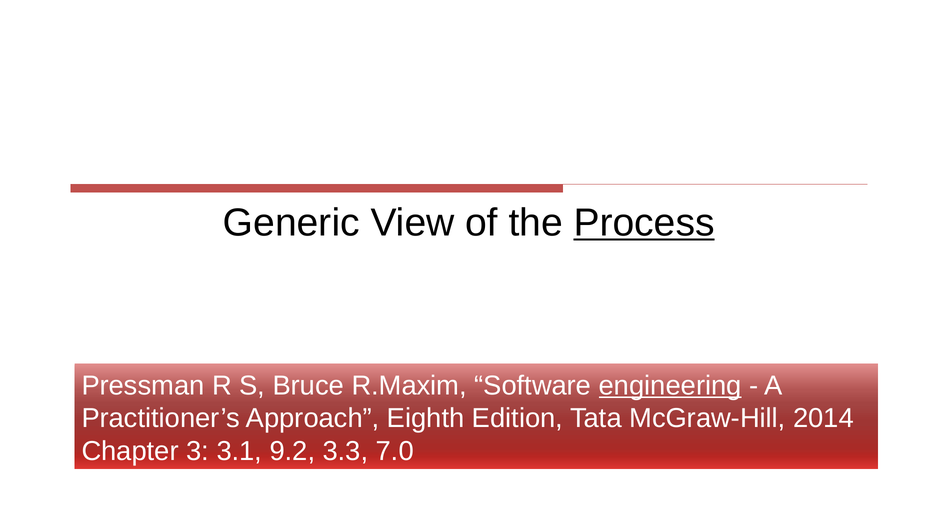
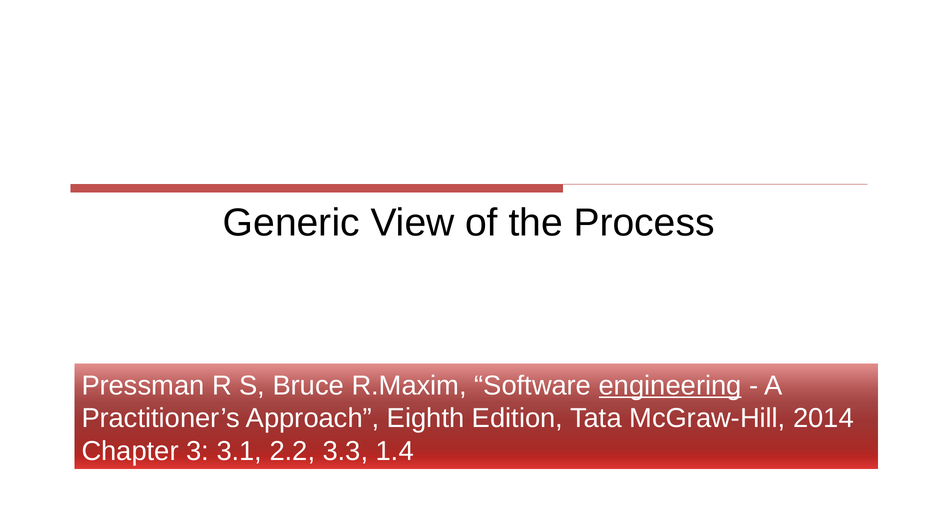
Process underline: present -> none
9.2: 9.2 -> 2.2
7.0: 7.0 -> 1.4
